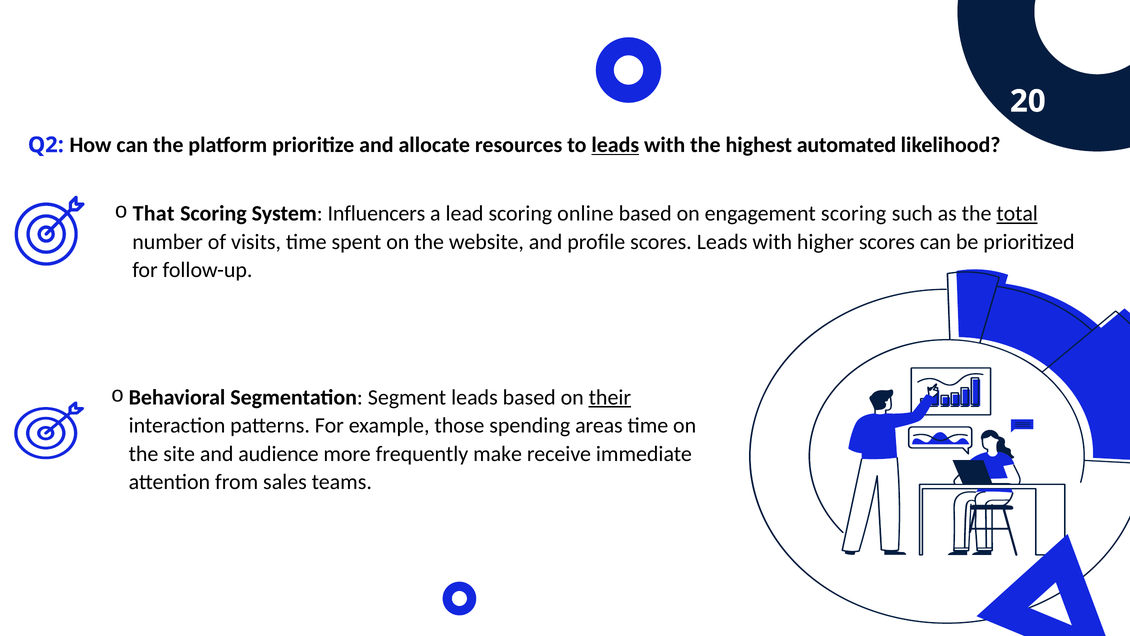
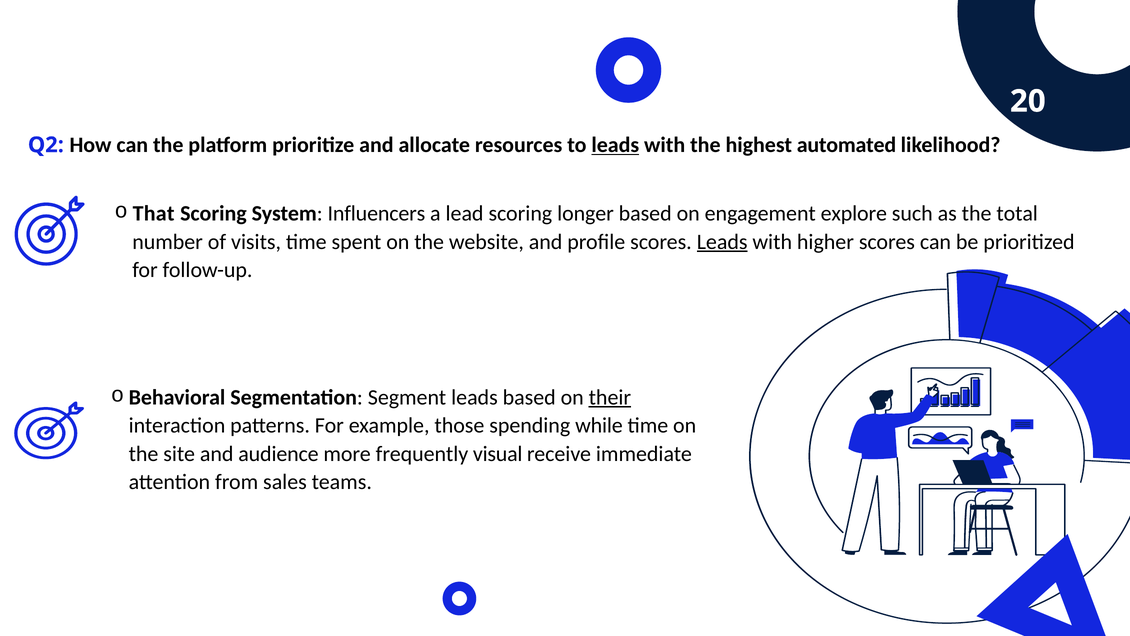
online: online -> longer
engagement scoring: scoring -> explore
total underline: present -> none
Leads at (722, 242) underline: none -> present
areas: areas -> while
make: make -> visual
